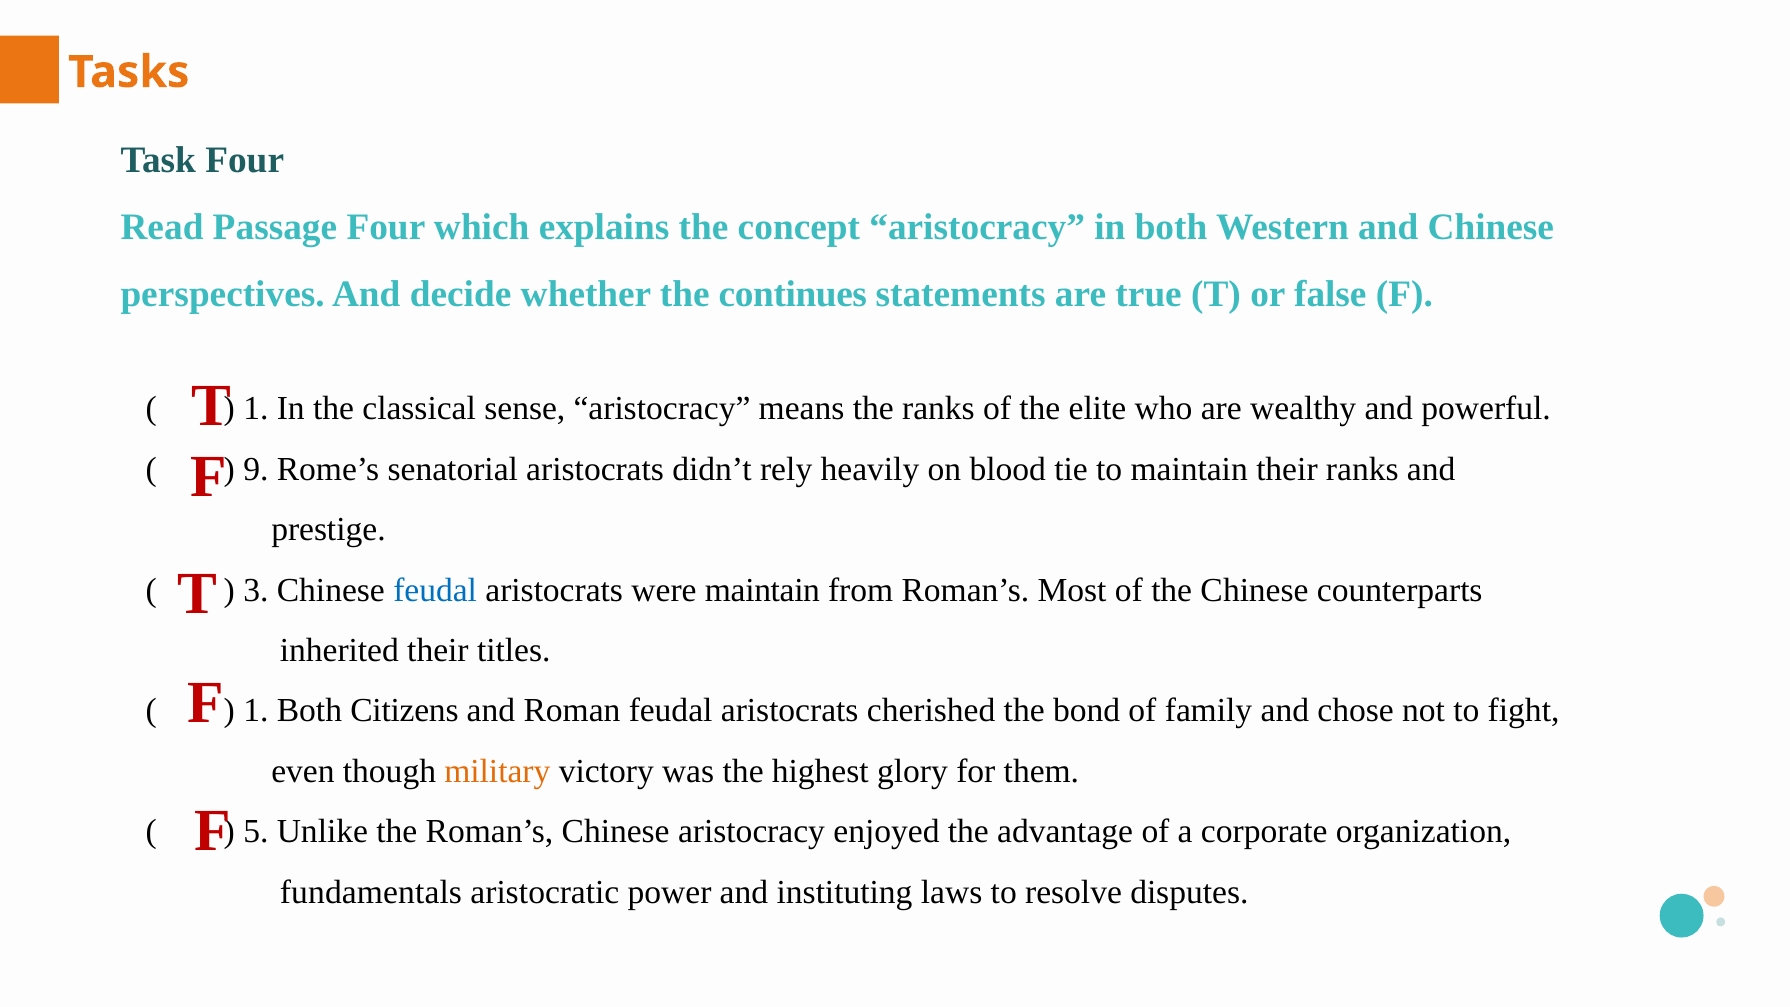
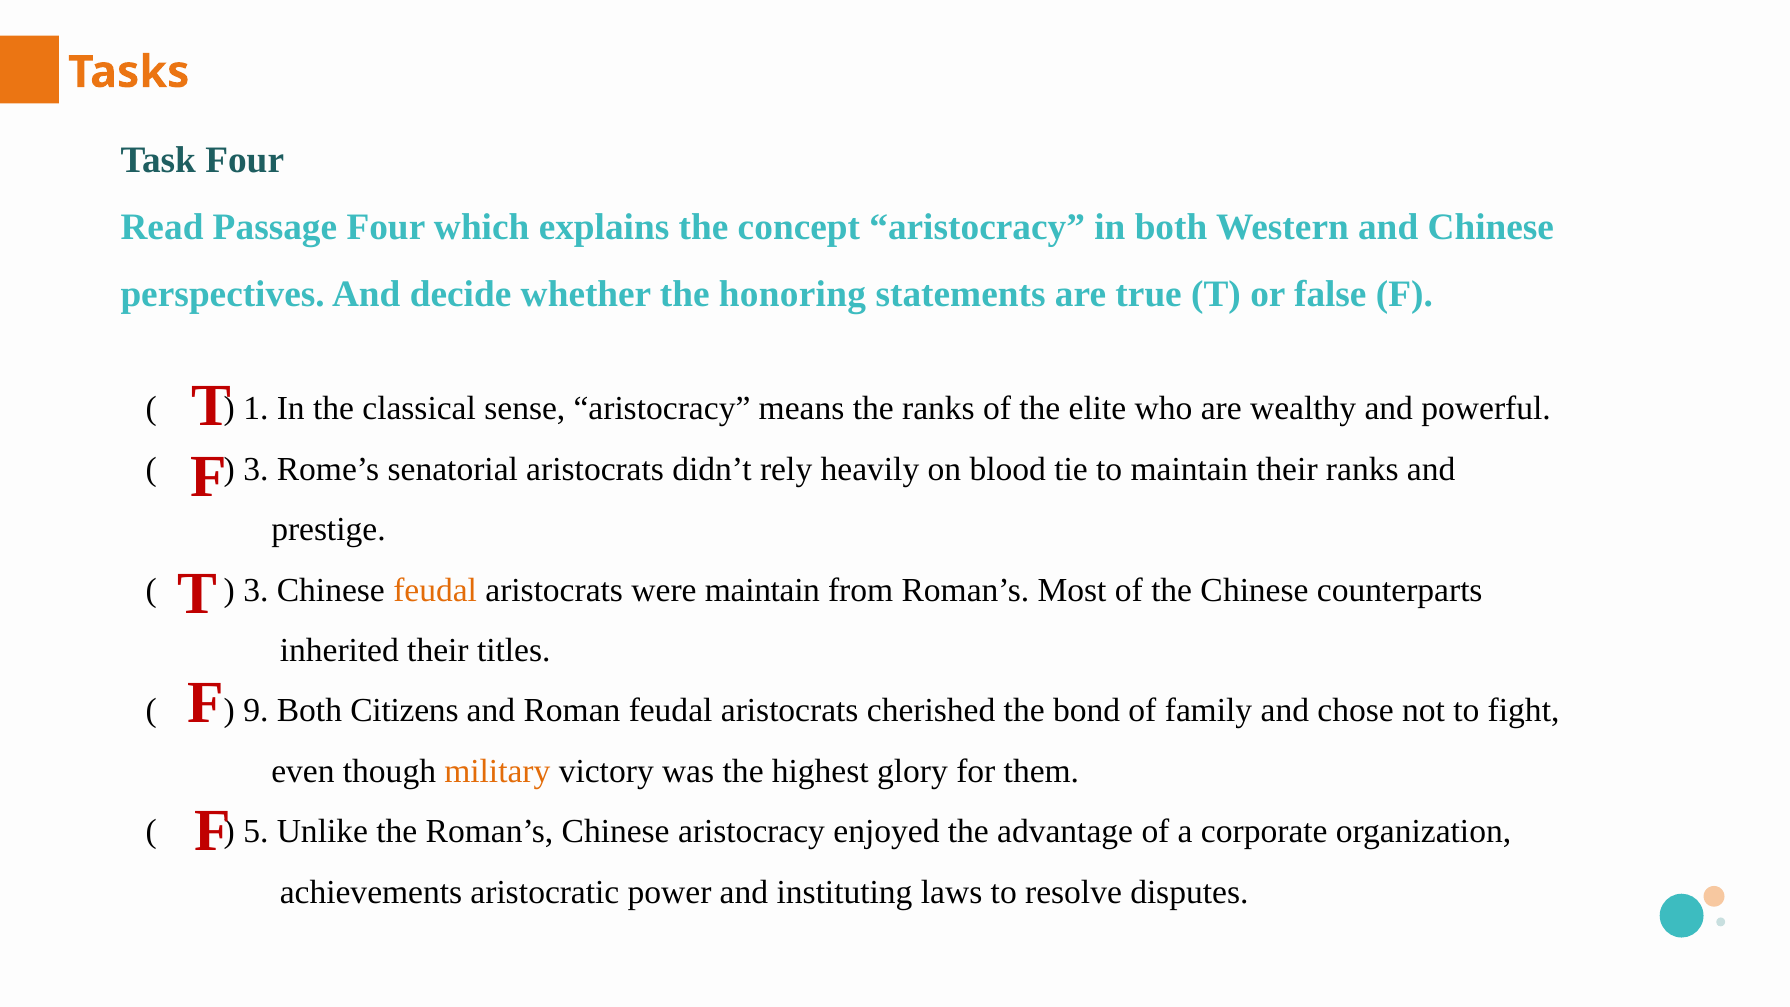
continues: continues -> honoring
9 at (256, 469): 9 -> 3
feudal at (435, 590) colour: blue -> orange
1 at (256, 711): 1 -> 9
fundamentals: fundamentals -> achievements
